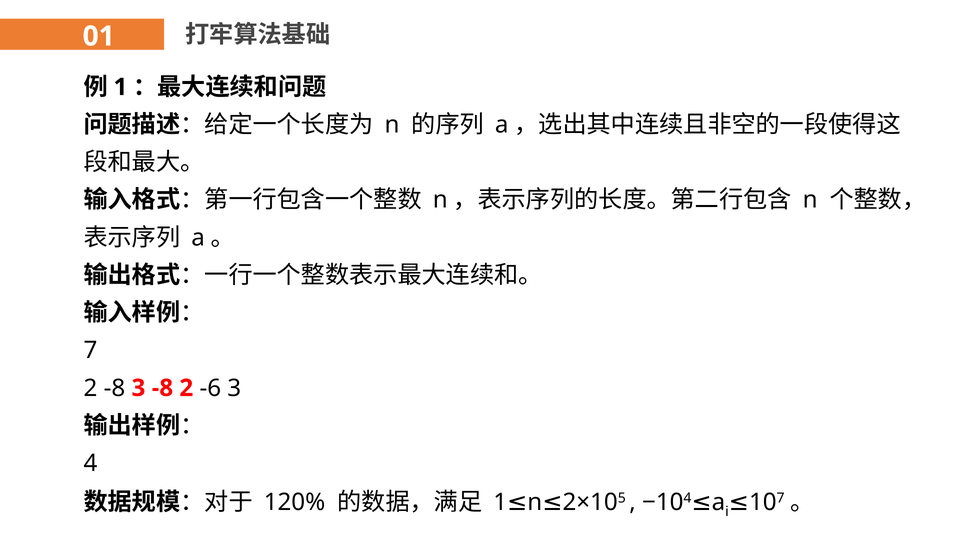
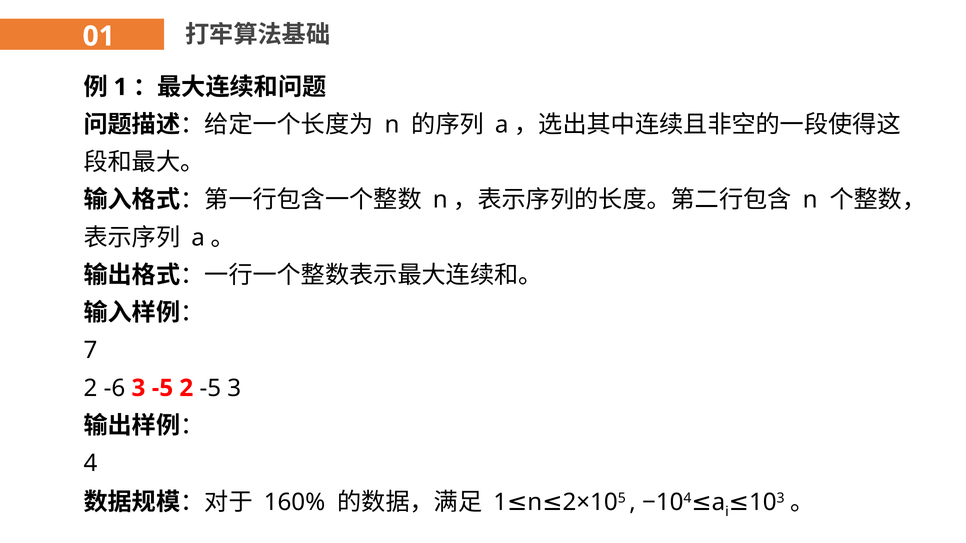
2 -8: -8 -> -6
3 -8: -8 -> -5
2 -6: -6 -> -5
7 at (781, 499): 7 -> 3
120%: 120% -> 160%
